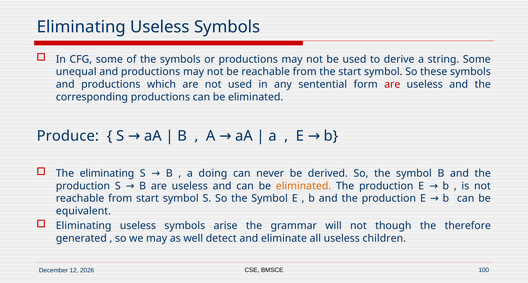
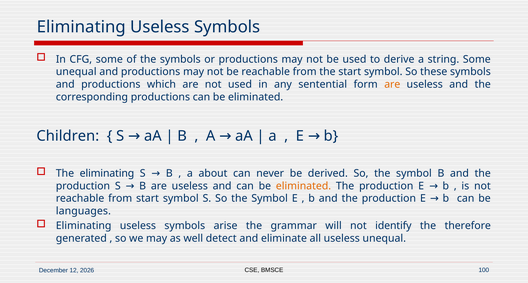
are at (392, 84) colour: red -> orange
Produce: Produce -> Children
doing: doing -> about
equivalent: equivalent -> languages
though: though -> identify
useless children: children -> unequal
